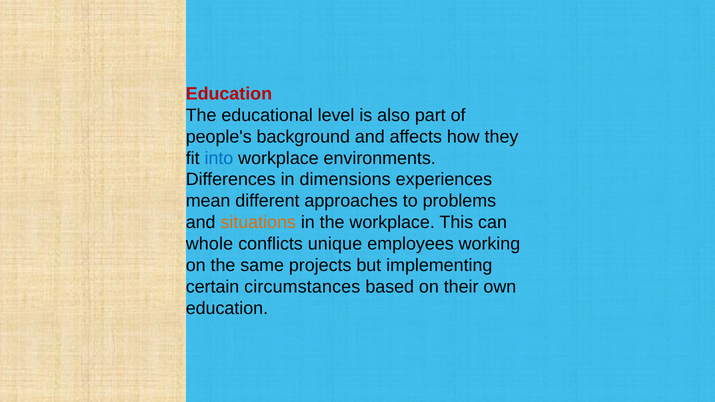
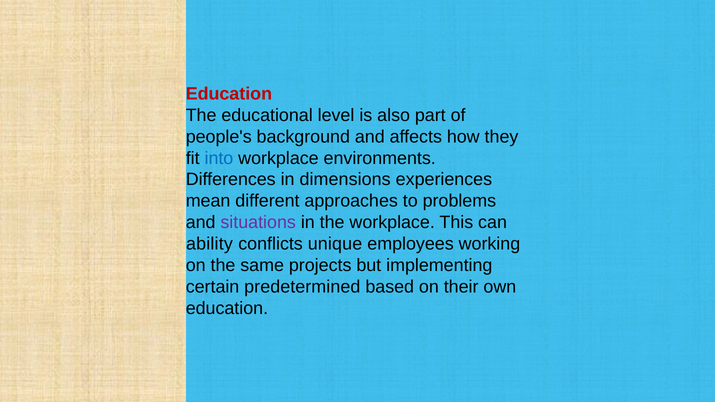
situations colour: orange -> purple
whole: whole -> ability
circumstances: circumstances -> predetermined
